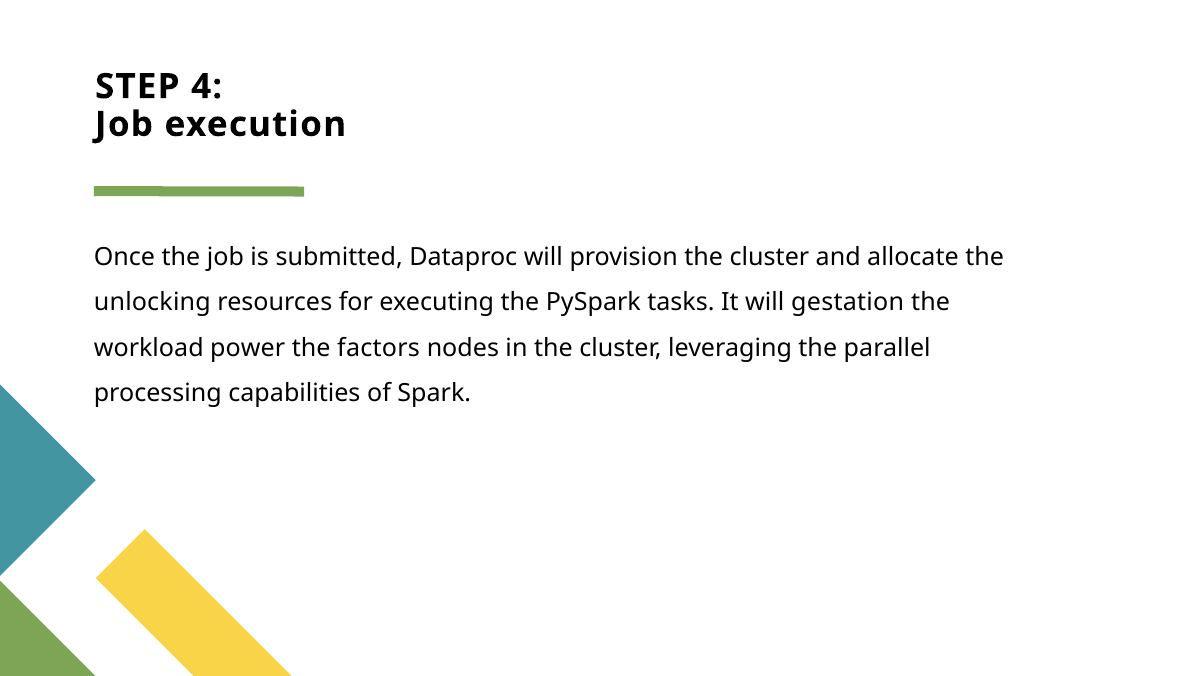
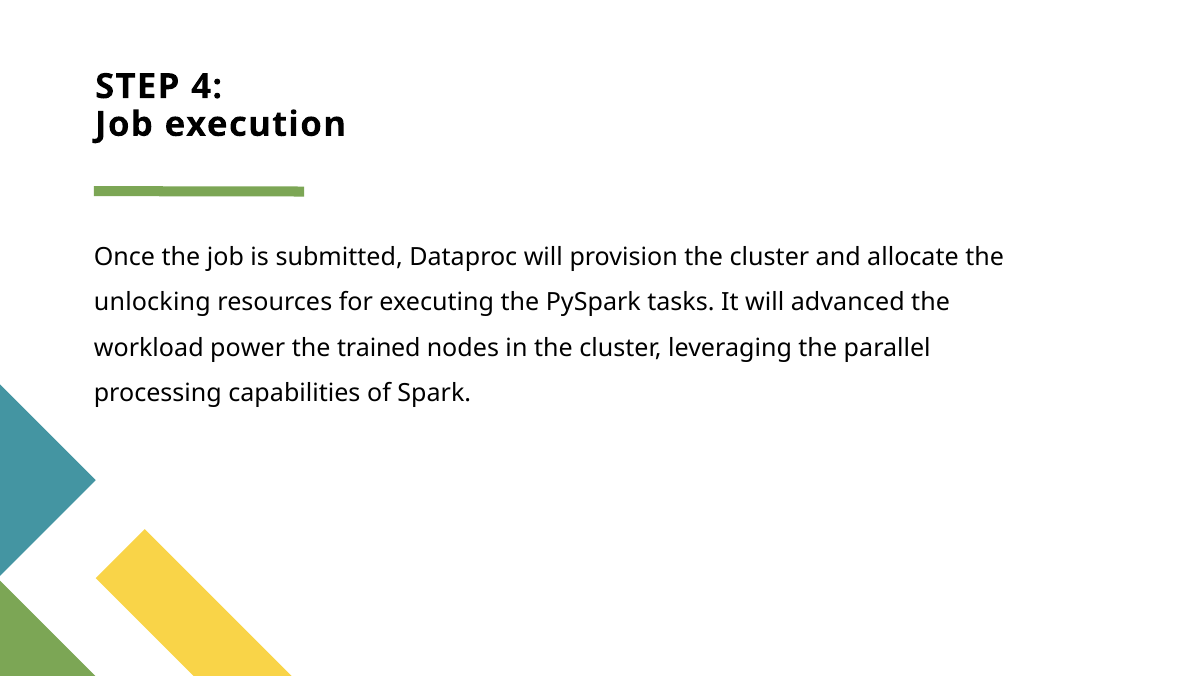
gestation: gestation -> advanced
factors: factors -> trained
